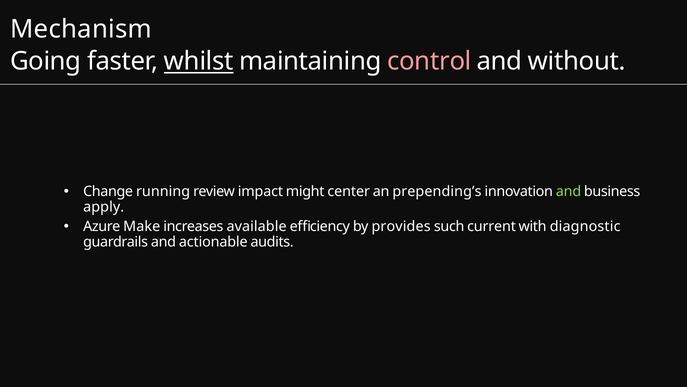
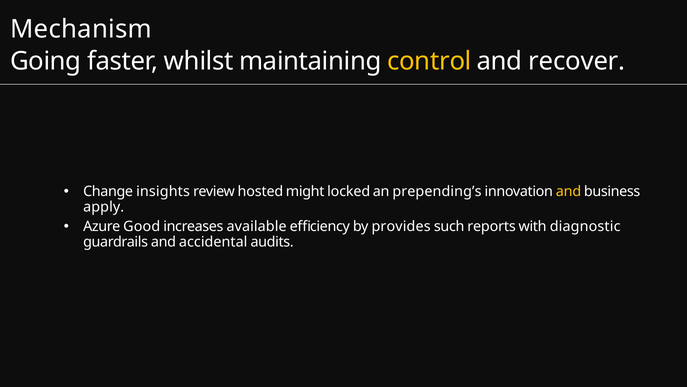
whilst underline: present -> none
control colour: pink -> yellow
without: without -> recover
running: running -> insights
impact: impact -> hosted
center: center -> locked
and at (568, 191) colour: light green -> yellow
Make: Make -> Good
current: current -> reports
actionable: actionable -> accidental
